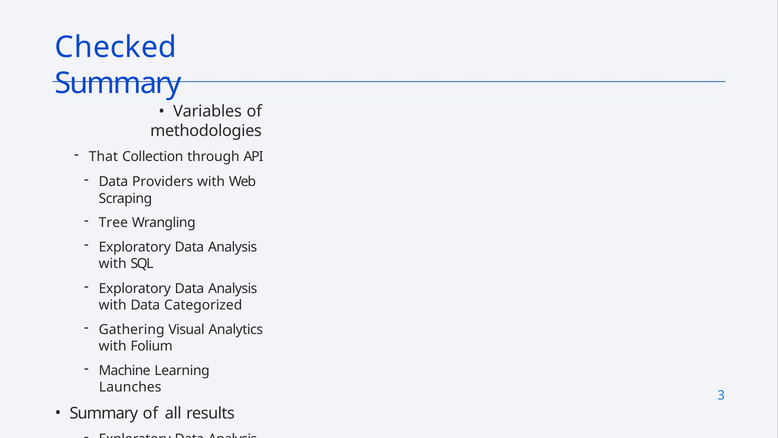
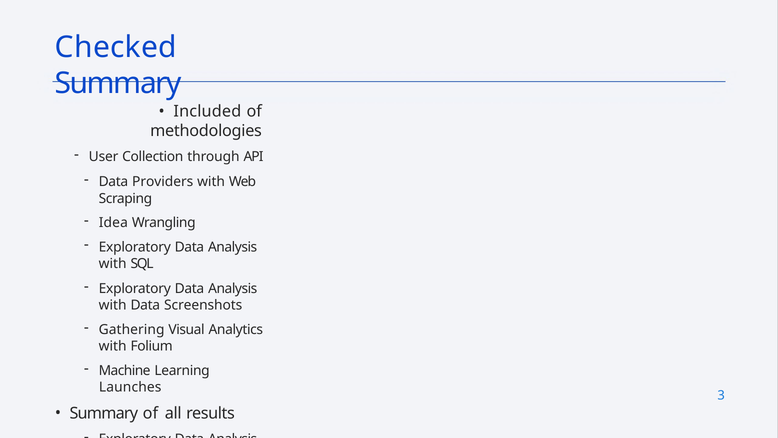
Variables: Variables -> Included
That: That -> User
Tree: Tree -> Idea
Data Categorized: Categorized -> Screenshots
